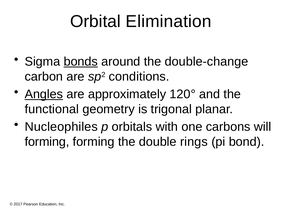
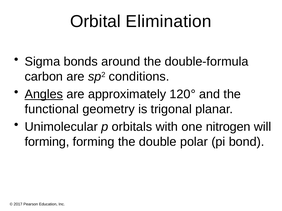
bonds underline: present -> none
double-change: double-change -> double-formula
Nucleophiles: Nucleophiles -> Unimolecular
carbons: carbons -> nitrogen
rings: rings -> polar
